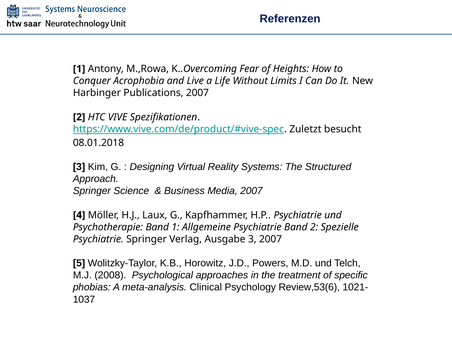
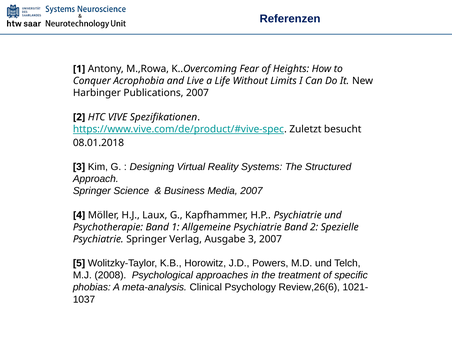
Review,53(6: Review,53(6 -> Review,26(6
